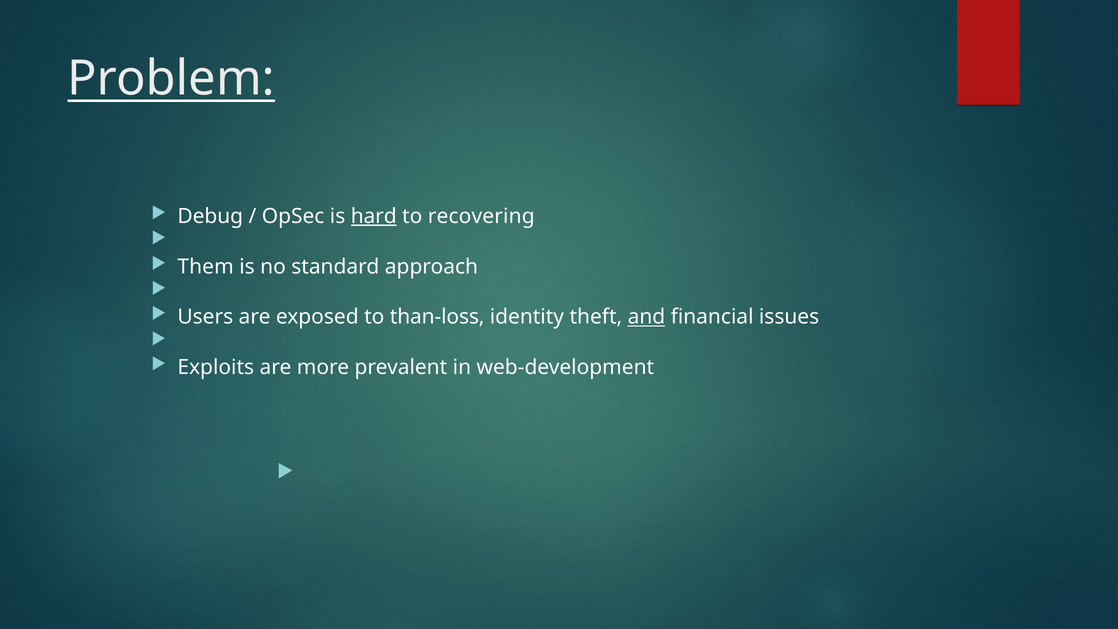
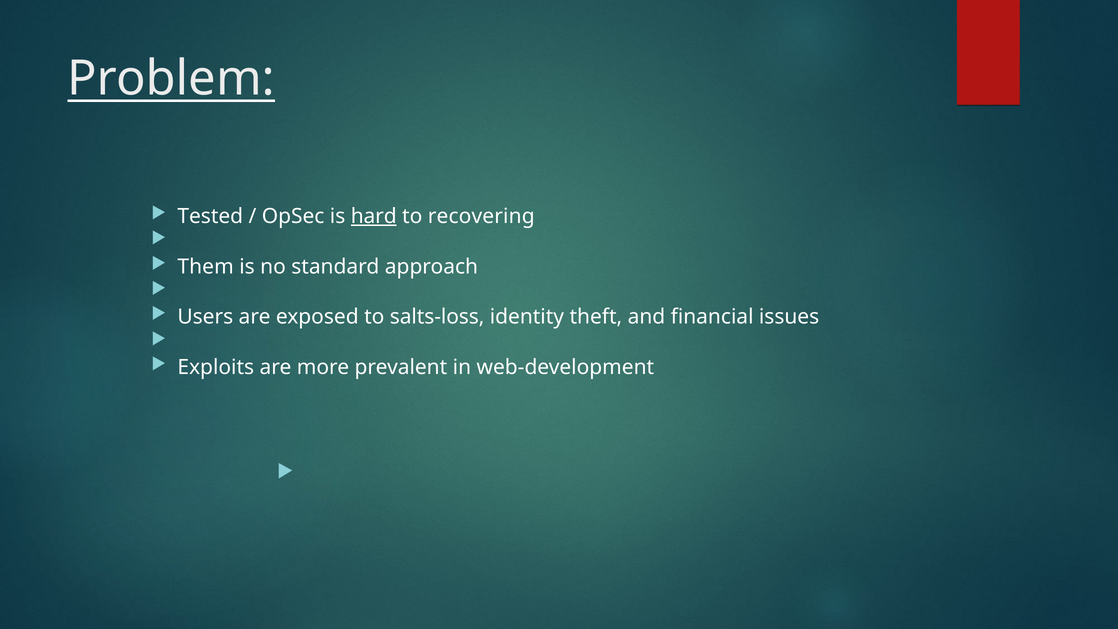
Debug: Debug -> Tested
than-loss: than-loss -> salts-loss
and underline: present -> none
